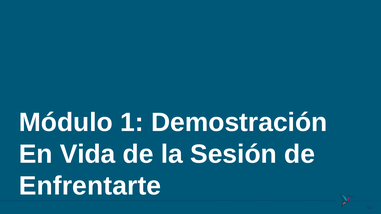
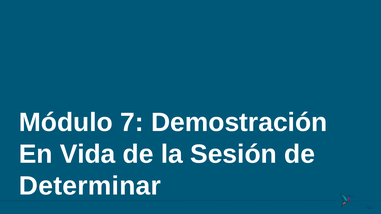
1: 1 -> 7
Enfrentarte: Enfrentarte -> Determinar
